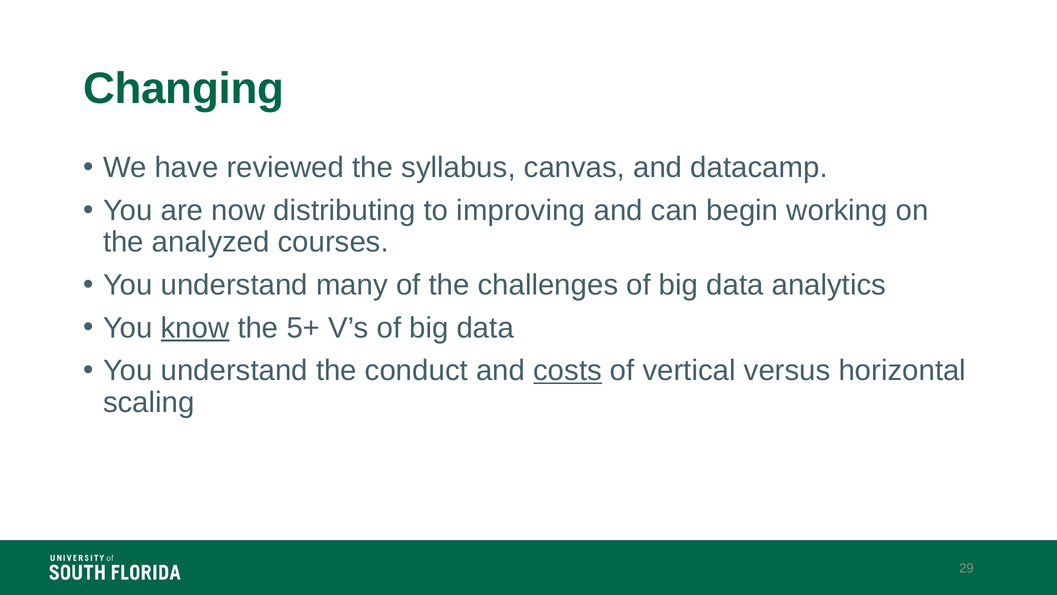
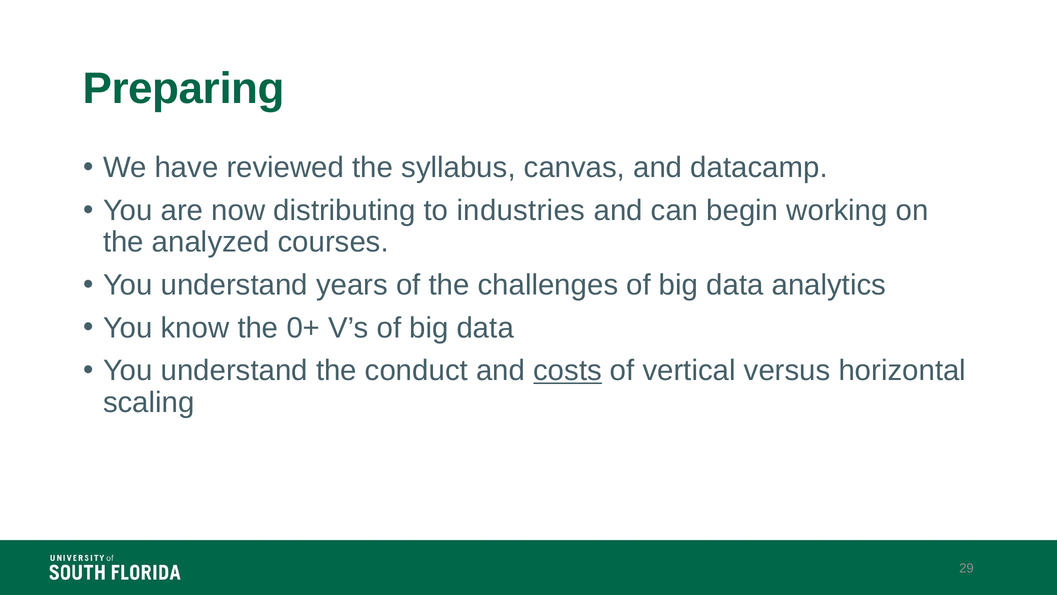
Changing: Changing -> Preparing
improving: improving -> industries
many: many -> years
know underline: present -> none
5+: 5+ -> 0+
